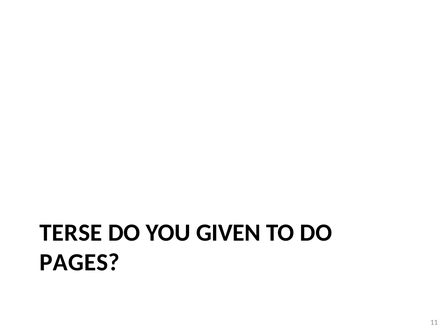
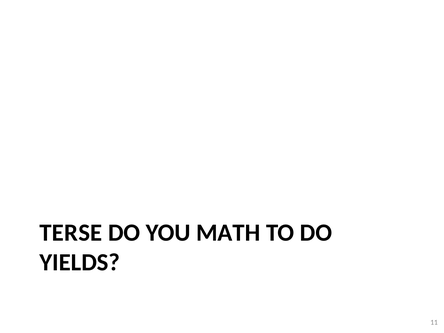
GIVEN: GIVEN -> MATH
PAGES: PAGES -> YIELDS
